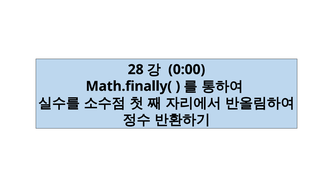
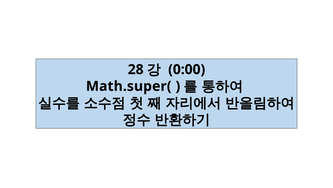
Math.finally(: Math.finally( -> Math.super(
